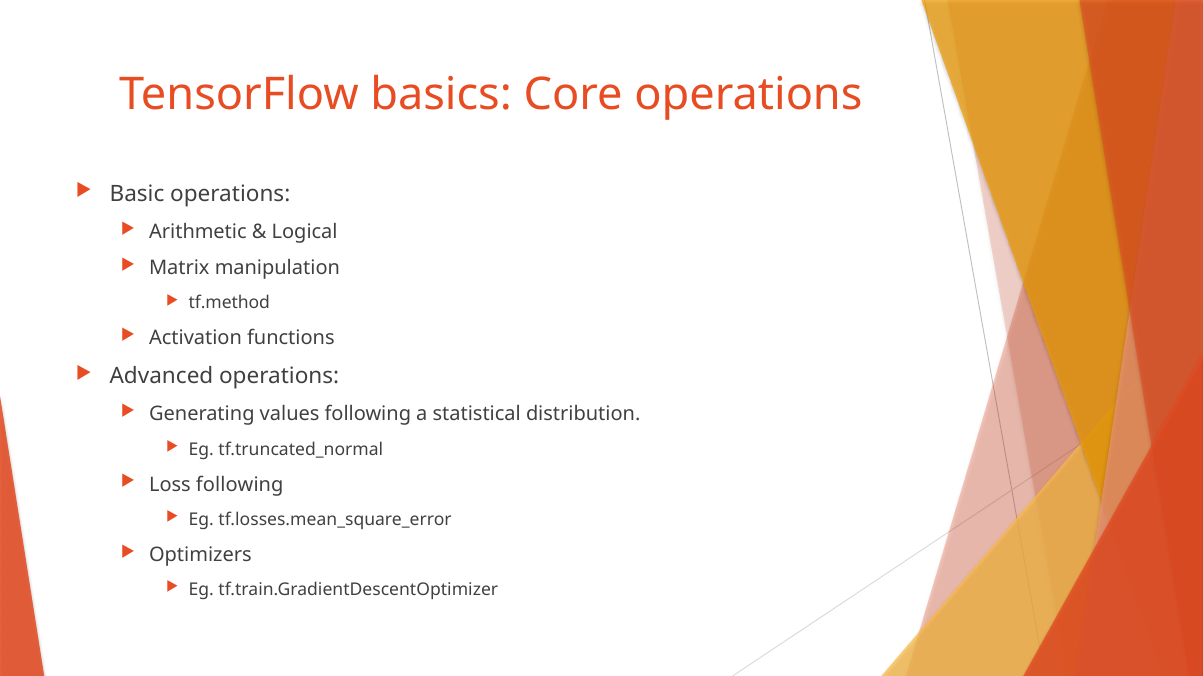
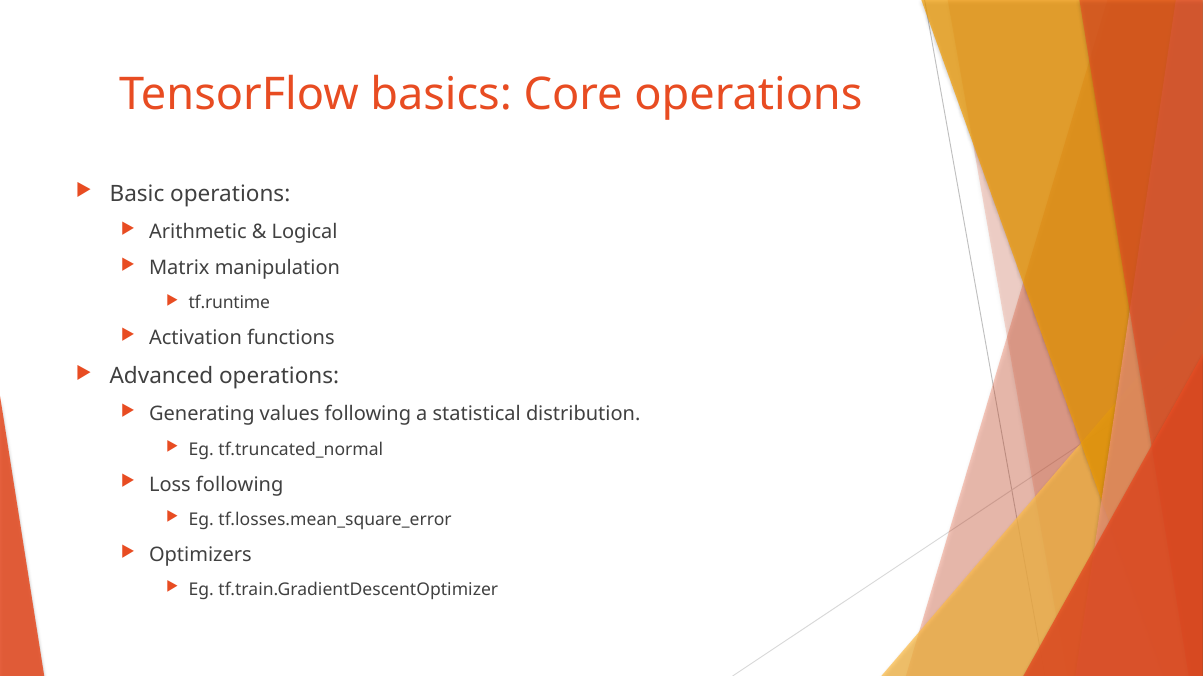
tf.method: tf.method -> tf.runtime
